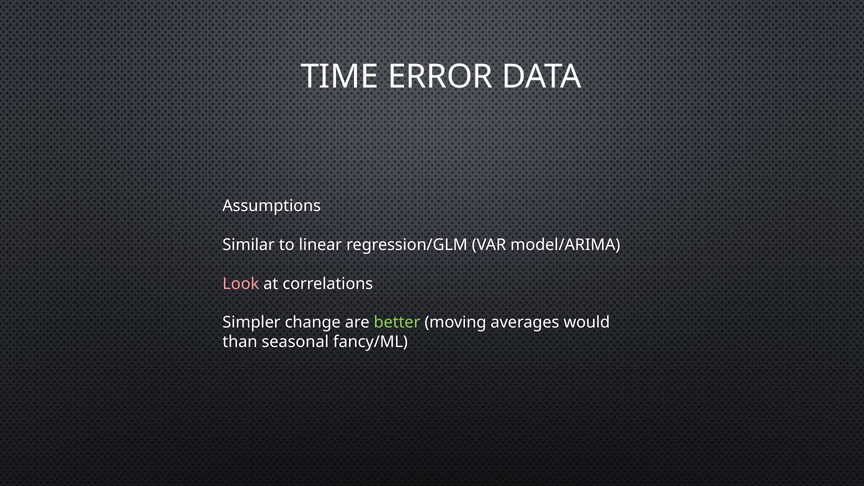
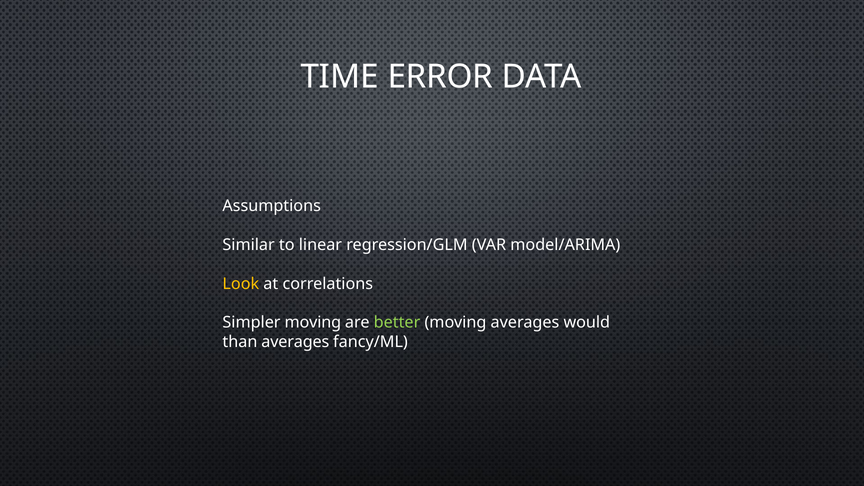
Look colour: pink -> yellow
Simpler change: change -> moving
than seasonal: seasonal -> averages
